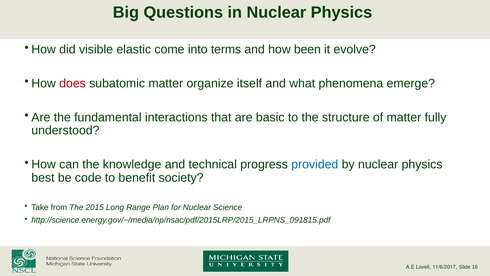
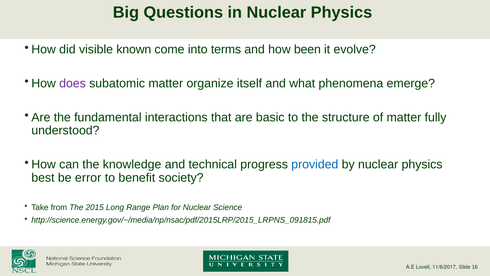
elastic: elastic -> known
does colour: red -> purple
code: code -> error
